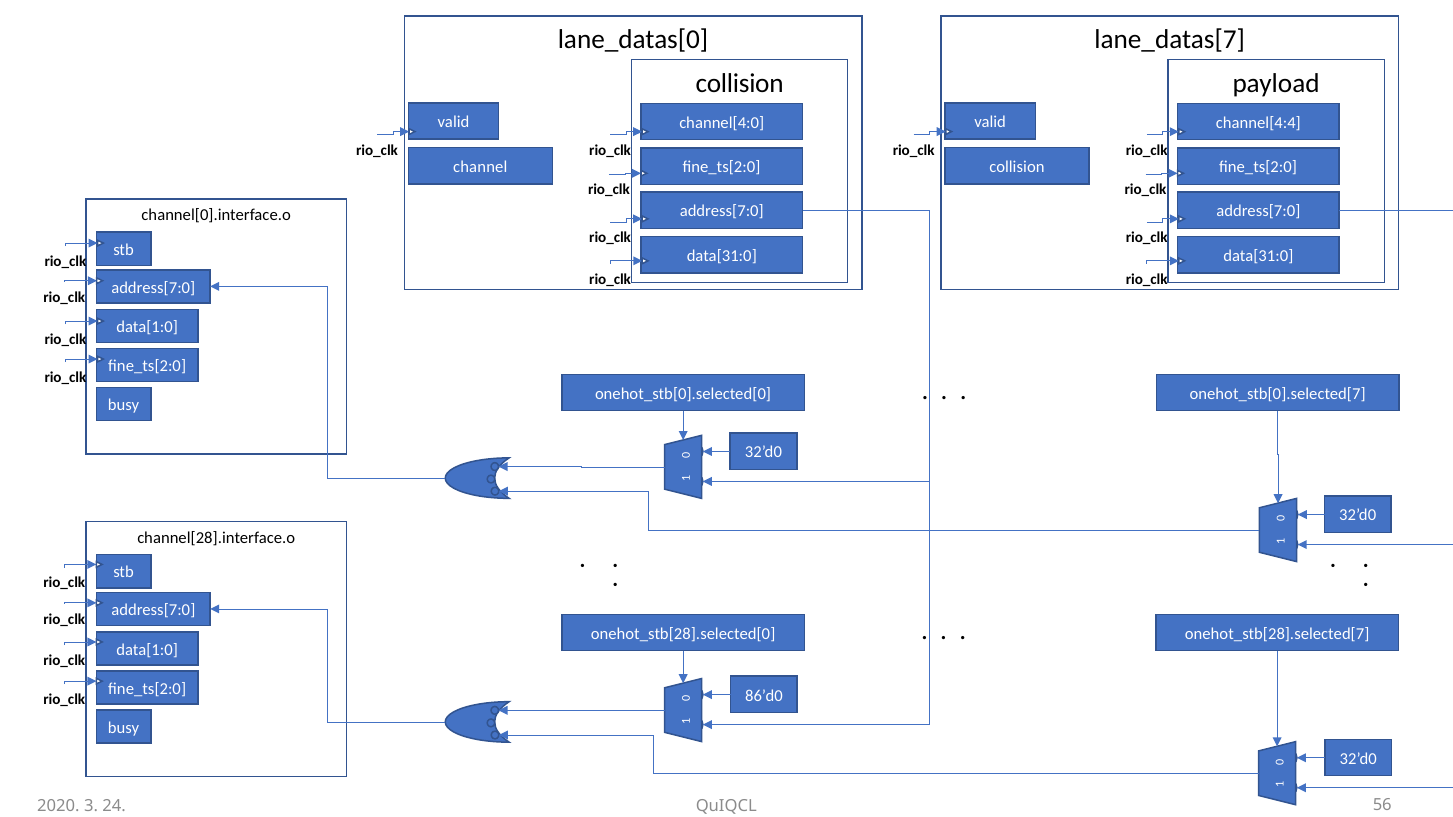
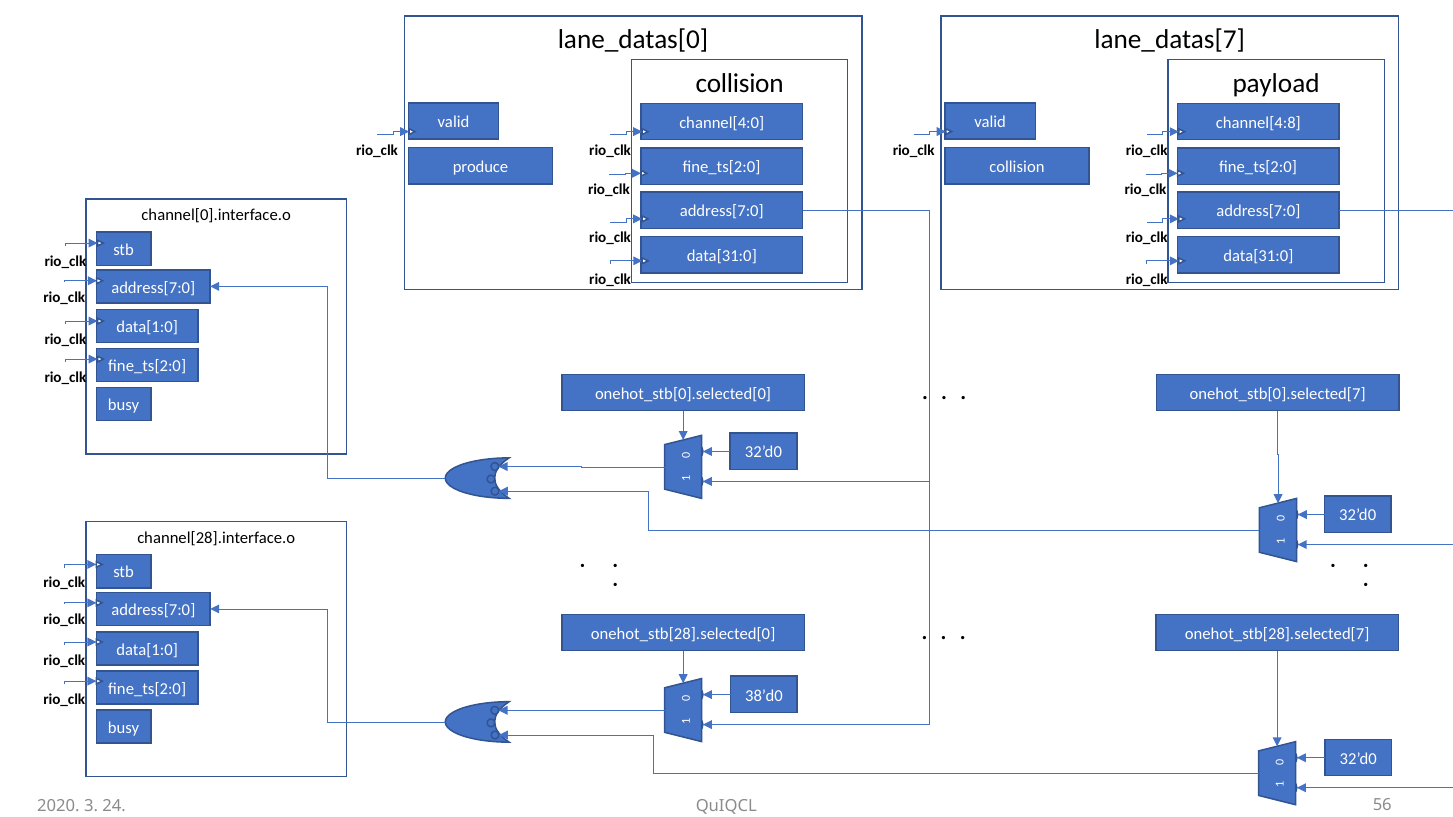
channel[4:4: channel[4:4 -> channel[4:8
channel: channel -> produce
86’d0: 86’d0 -> 38’d0
